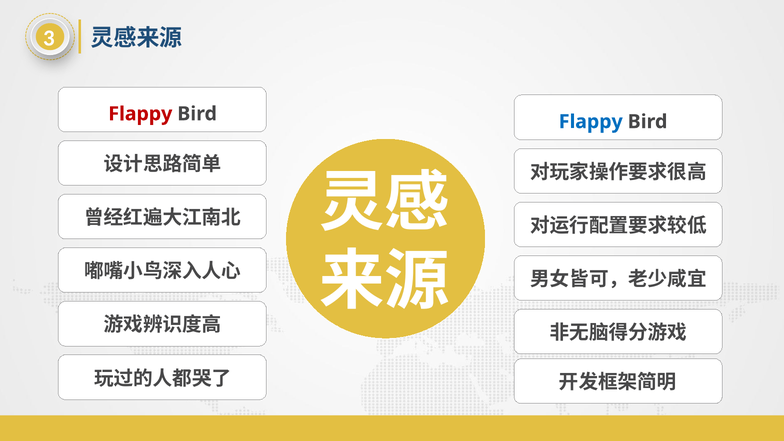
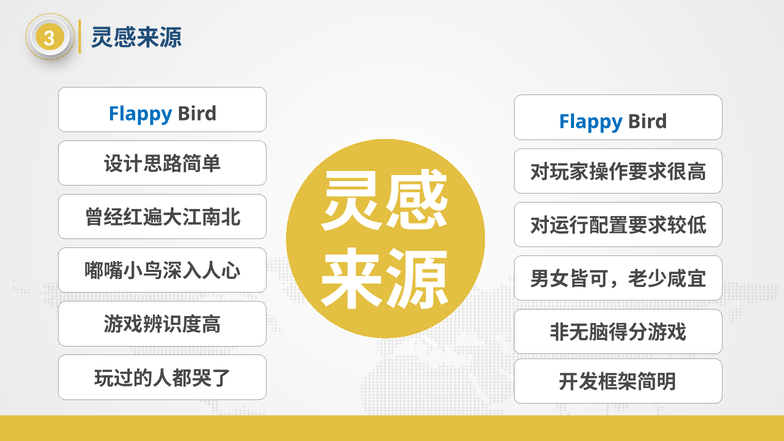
Flappy at (140, 114) colour: red -> blue
